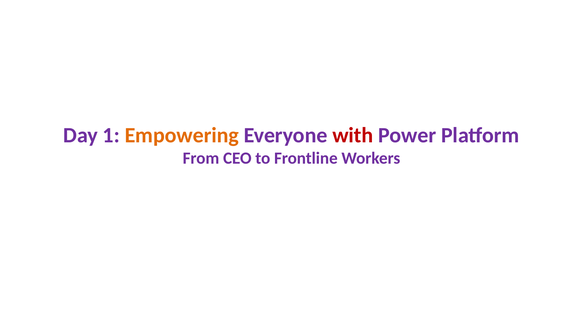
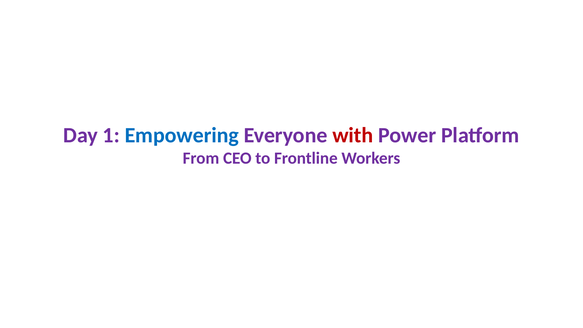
Empowering colour: orange -> blue
